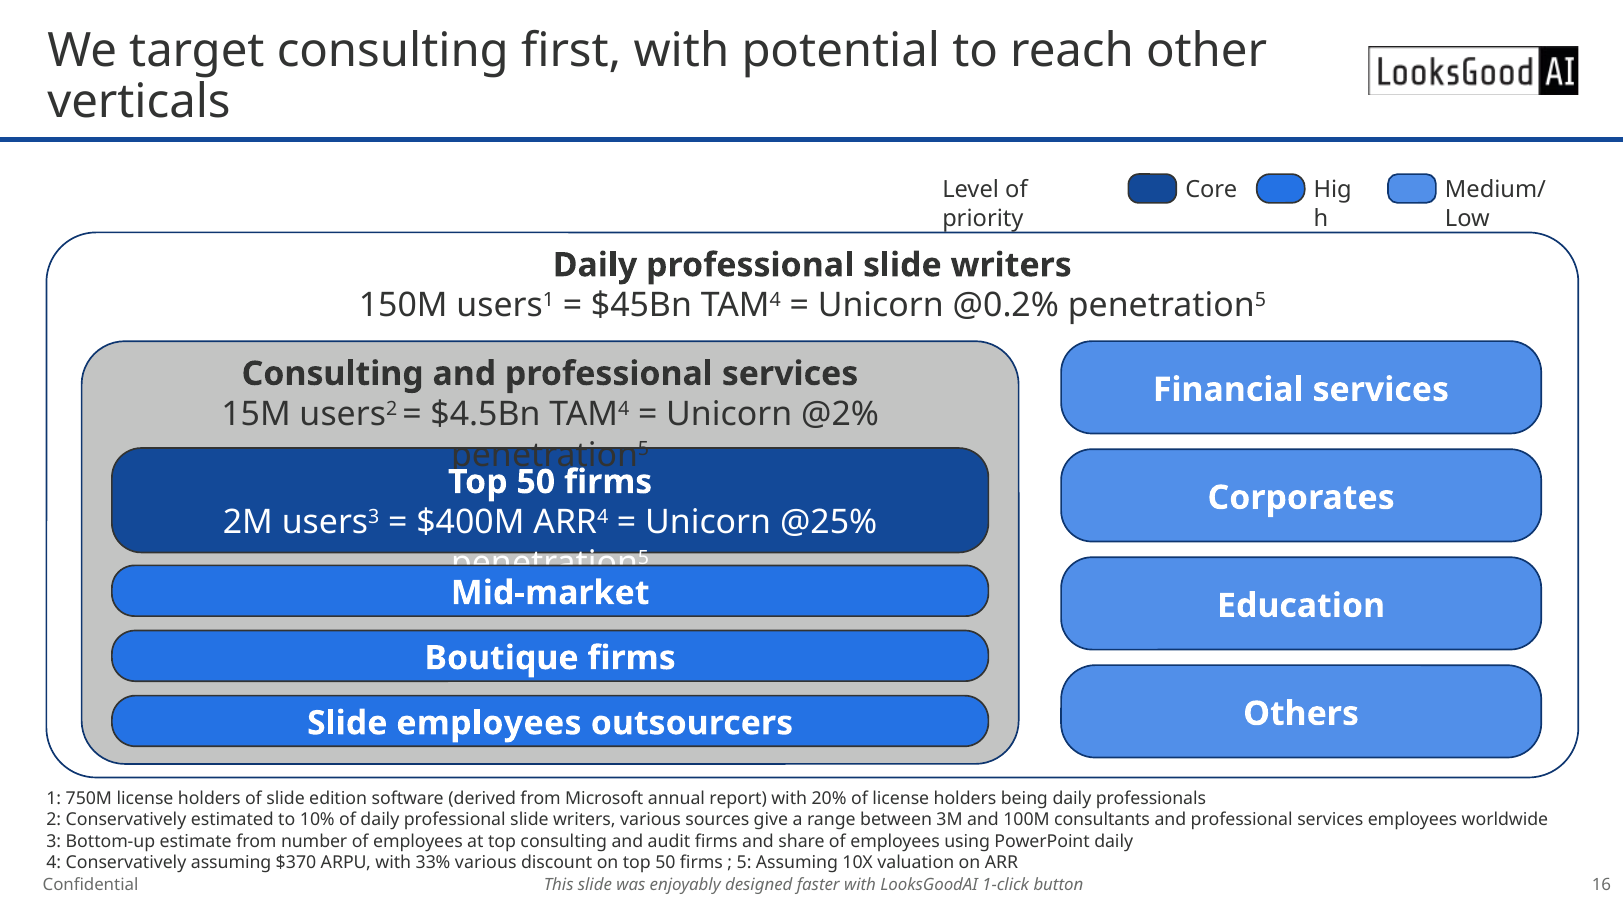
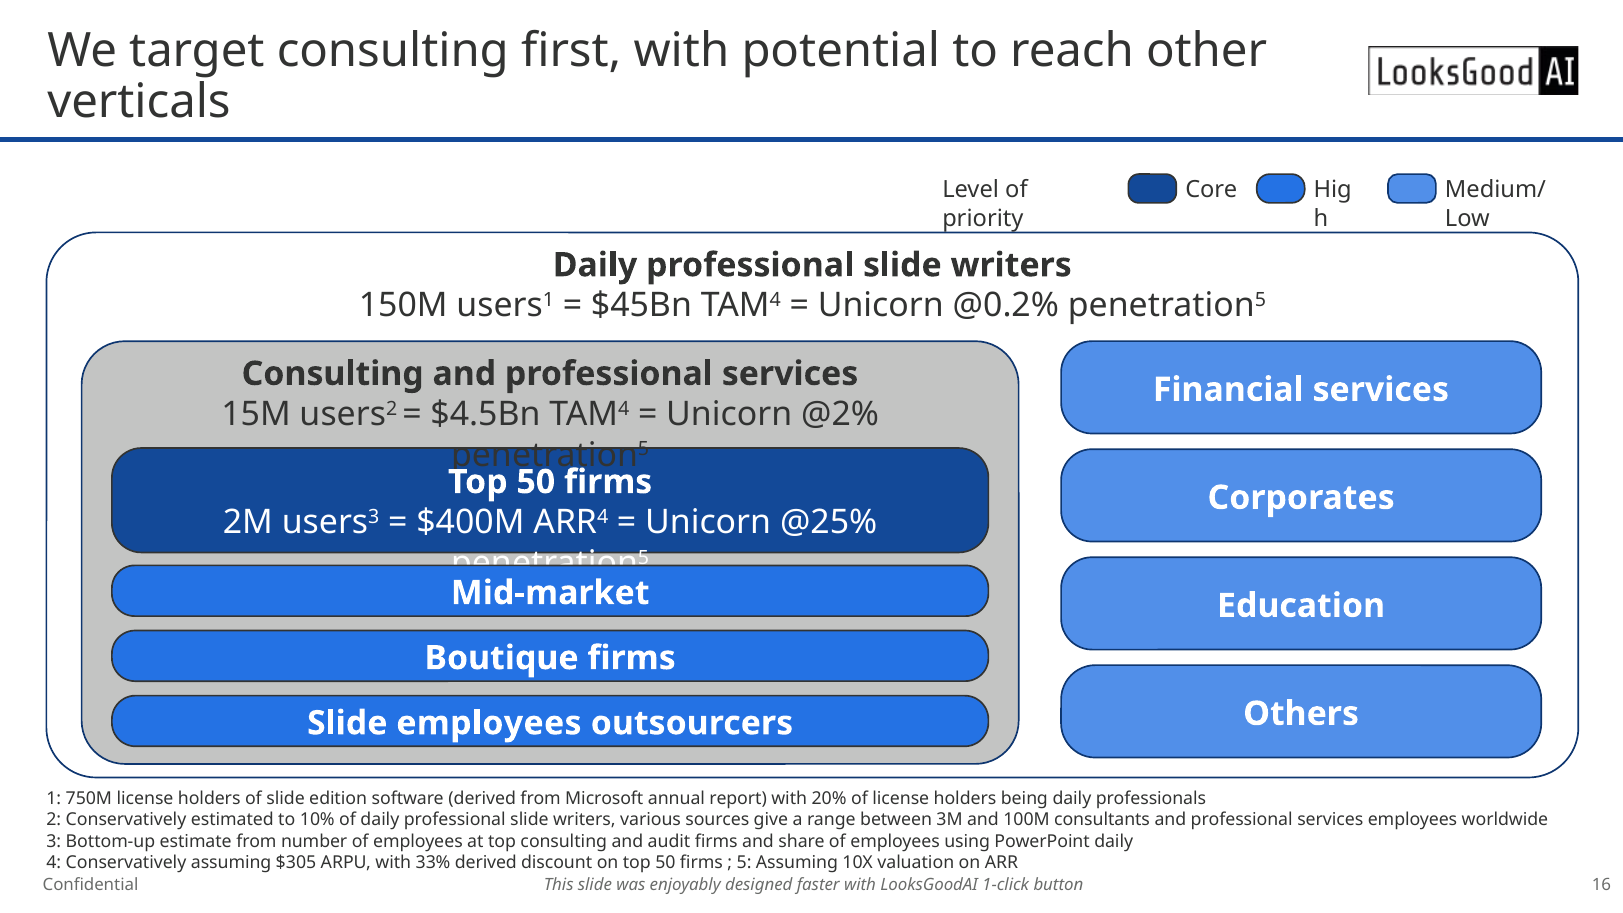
$370: $370 -> $305
33% various: various -> derived
